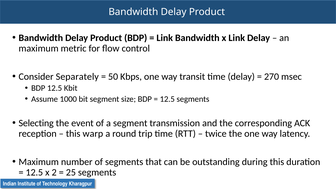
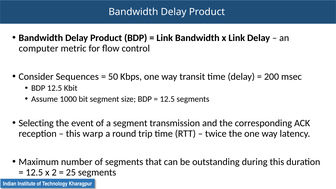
maximum at (39, 48): maximum -> computer
Separately: Separately -> Sequences
270: 270 -> 200
